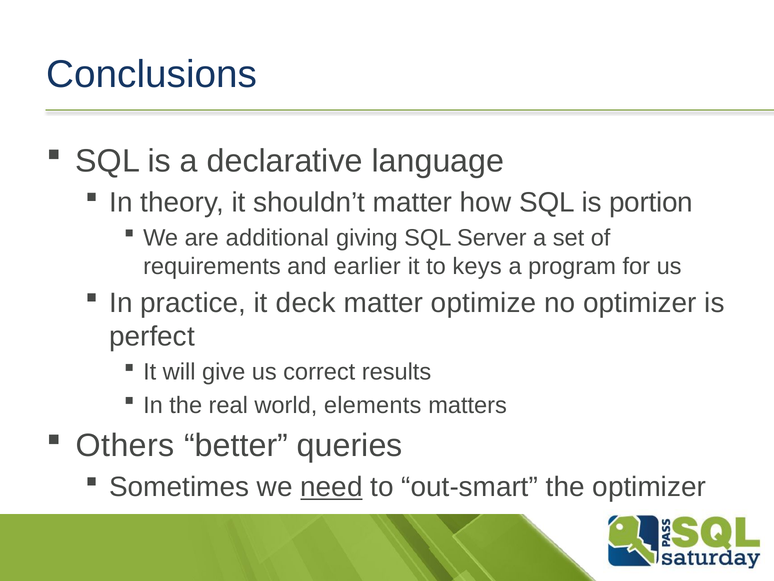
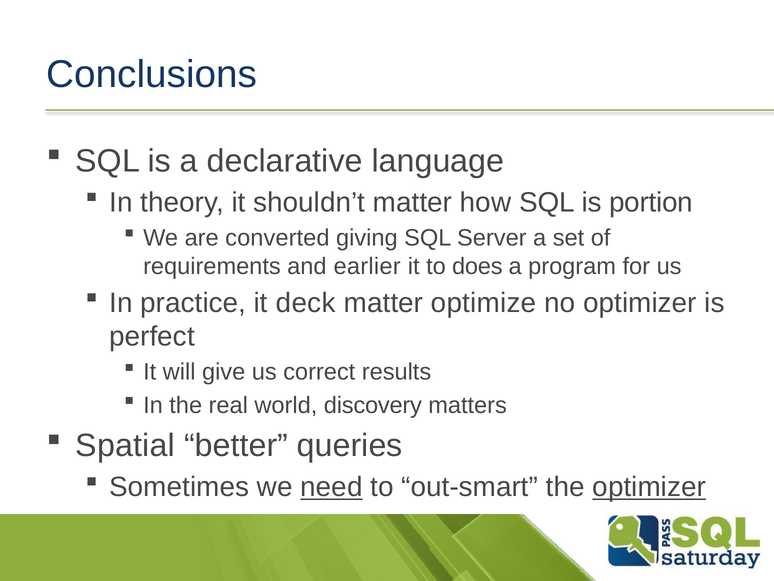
additional: additional -> converted
keys: keys -> does
elements: elements -> discovery
Others: Others -> Spatial
optimizer at (649, 487) underline: none -> present
